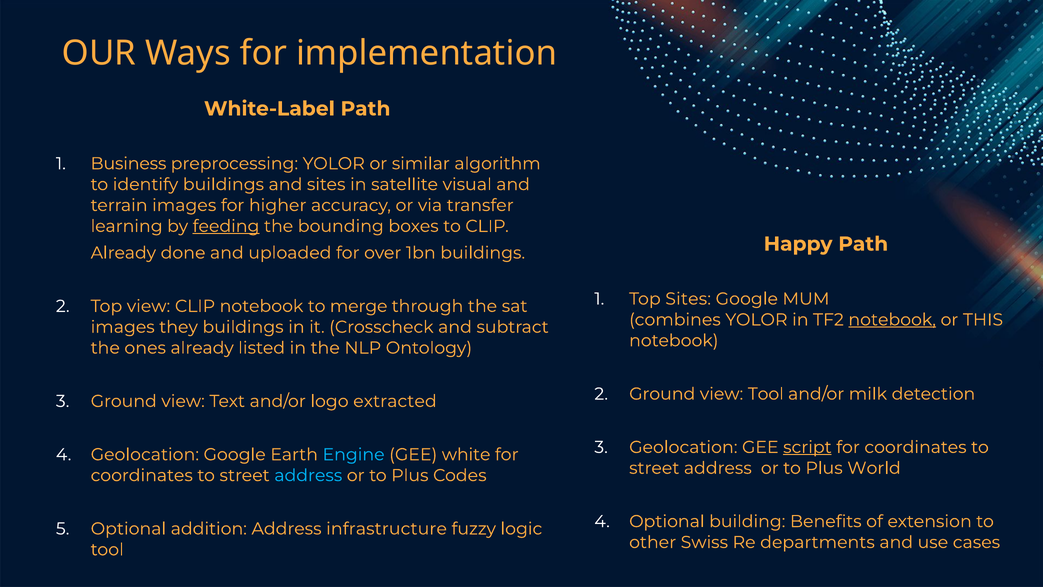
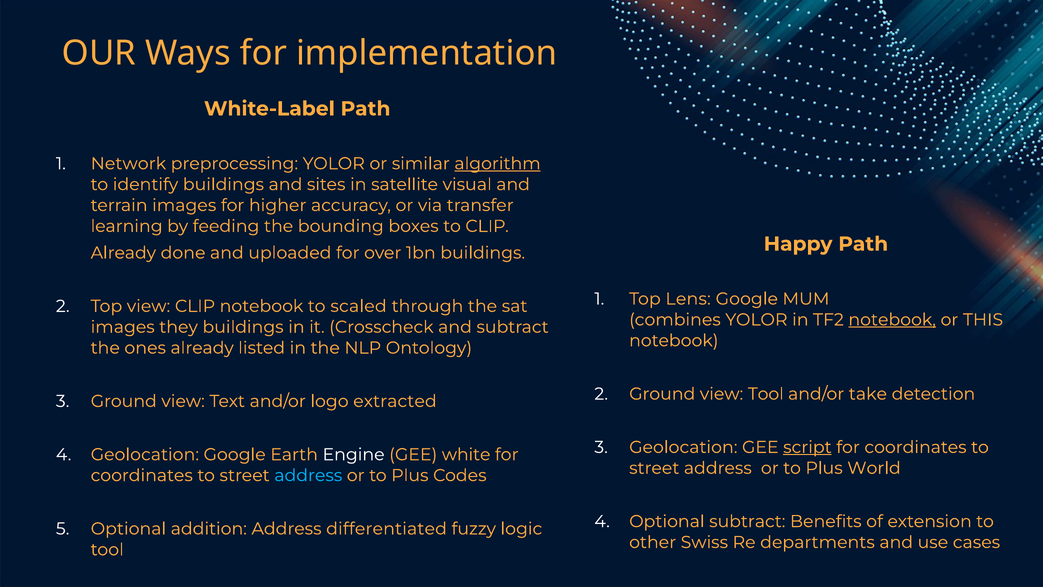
Business: Business -> Network
algorithm underline: none -> present
feeding underline: present -> none
Top Sites: Sites -> Lens
merge: merge -> scaled
milk: milk -> take
Engine colour: light blue -> white
Optional building: building -> subtract
infrastructure: infrastructure -> differentiated
